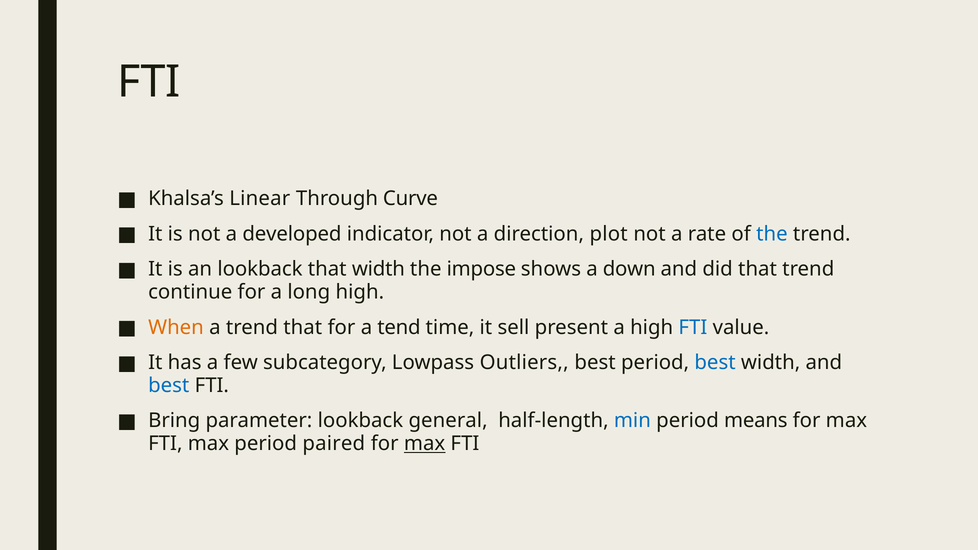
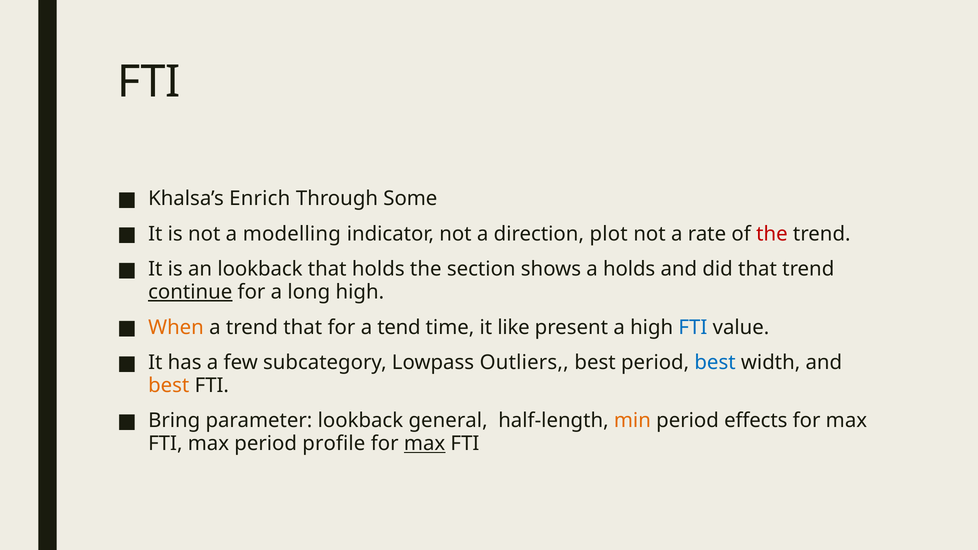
Linear: Linear -> Enrich
Curve: Curve -> Some
developed: developed -> modelling
the at (772, 234) colour: blue -> red
that width: width -> holds
impose: impose -> section
a down: down -> holds
continue underline: none -> present
sell: sell -> like
best at (169, 386) colour: blue -> orange
min colour: blue -> orange
means: means -> effects
paired: paired -> profile
